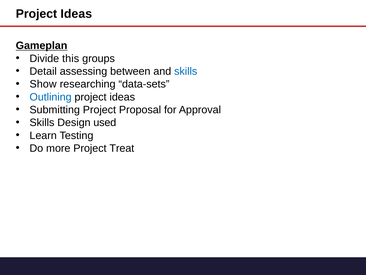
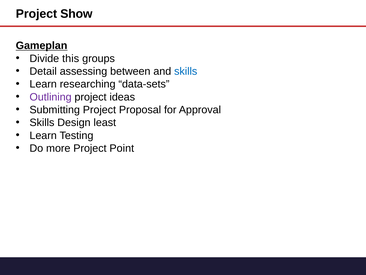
Ideas at (76, 14): Ideas -> Show
Show at (43, 84): Show -> Learn
Outlining colour: blue -> purple
used: used -> least
Treat: Treat -> Point
